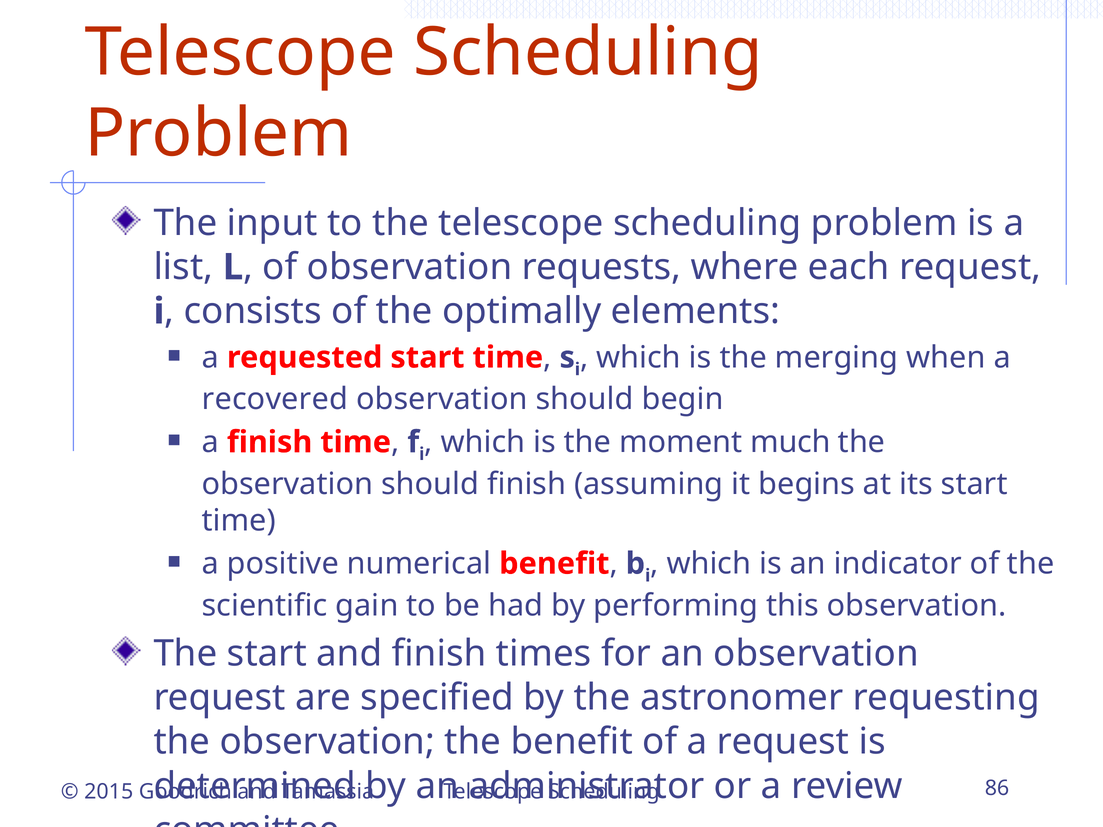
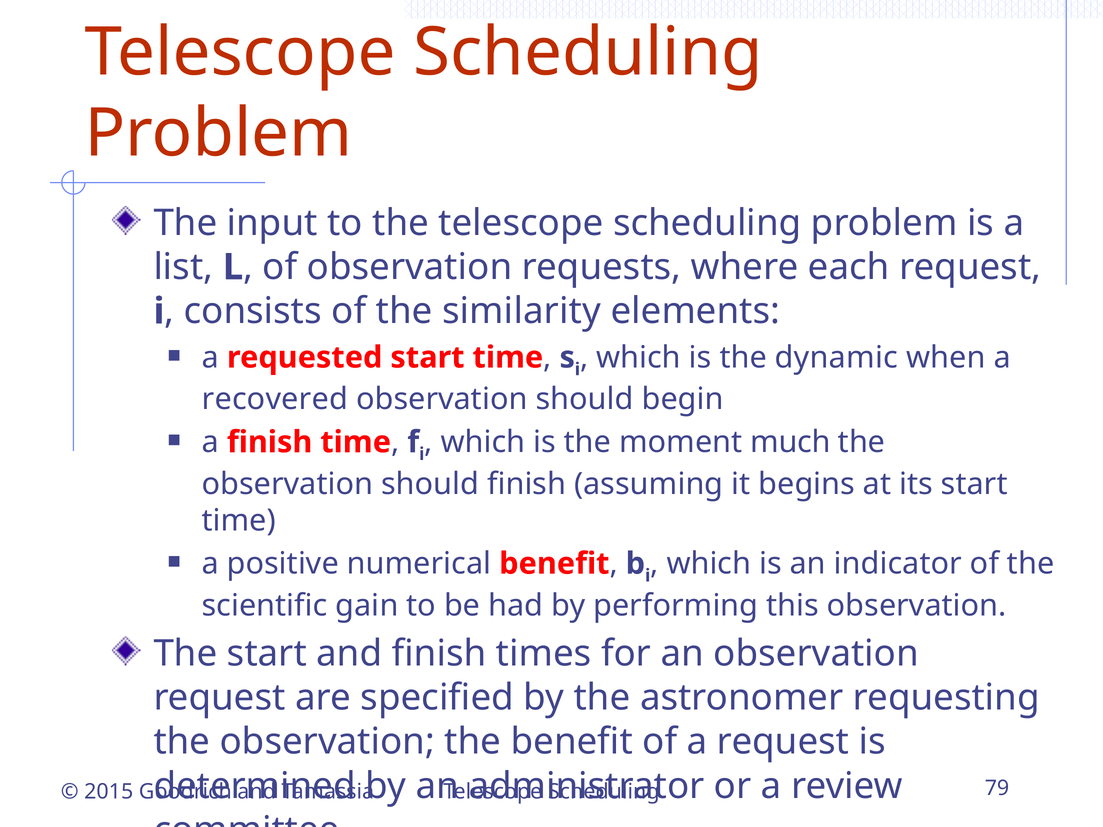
optimally: optimally -> similarity
merging: merging -> dynamic
86: 86 -> 79
